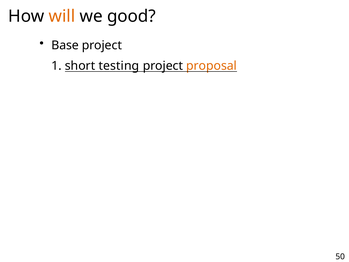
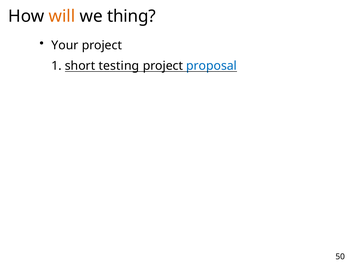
good: good -> thing
Base: Base -> Your
proposal colour: orange -> blue
